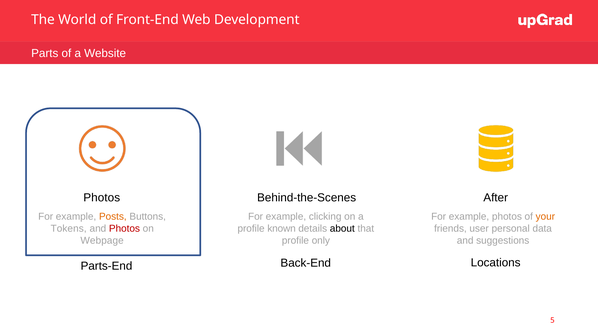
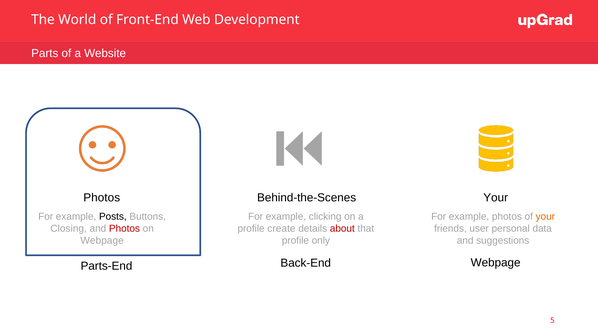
Behind-the-Scenes After: After -> Your
Posts colour: orange -> black
Tokens: Tokens -> Closing
known: known -> create
about colour: black -> red
Back-End Locations: Locations -> Webpage
